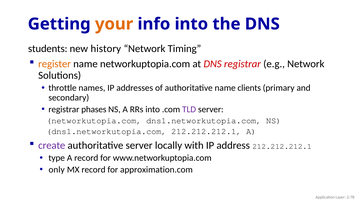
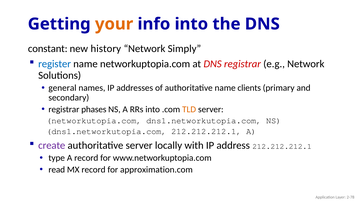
students: students -> constant
Timing: Timing -> Simply
register colour: orange -> blue
throttle: throttle -> general
TLD colour: purple -> orange
only: only -> read
